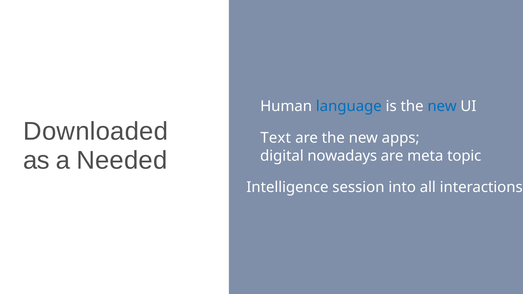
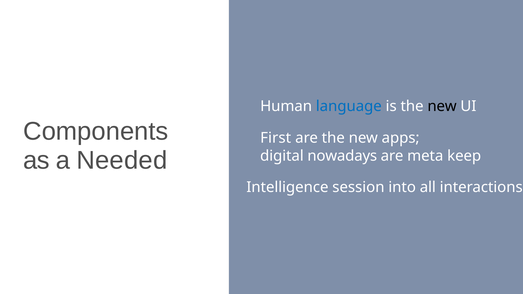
new at (442, 106) colour: blue -> black
Downloaded: Downloaded -> Components
Text: Text -> First
topic: topic -> keep
